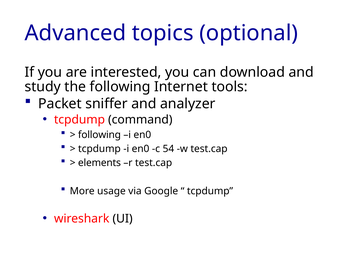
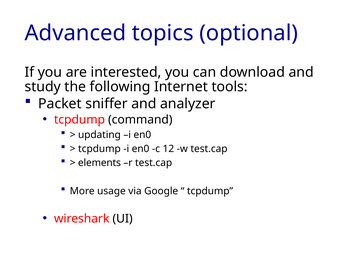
following at (99, 135): following -> updating
54: 54 -> 12
